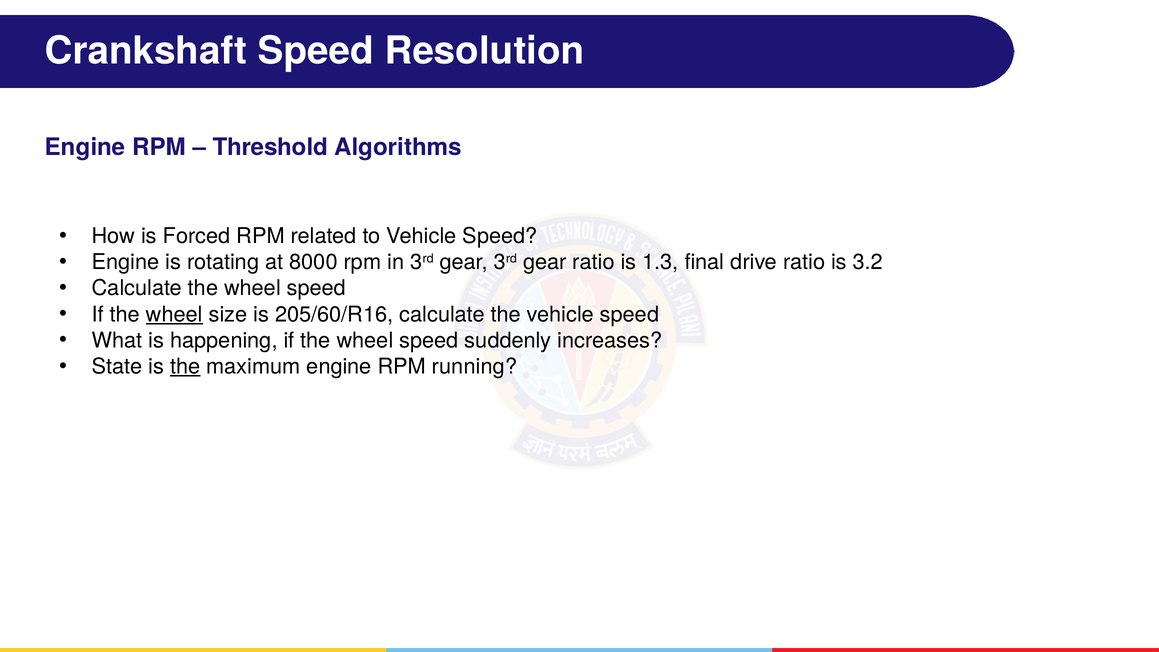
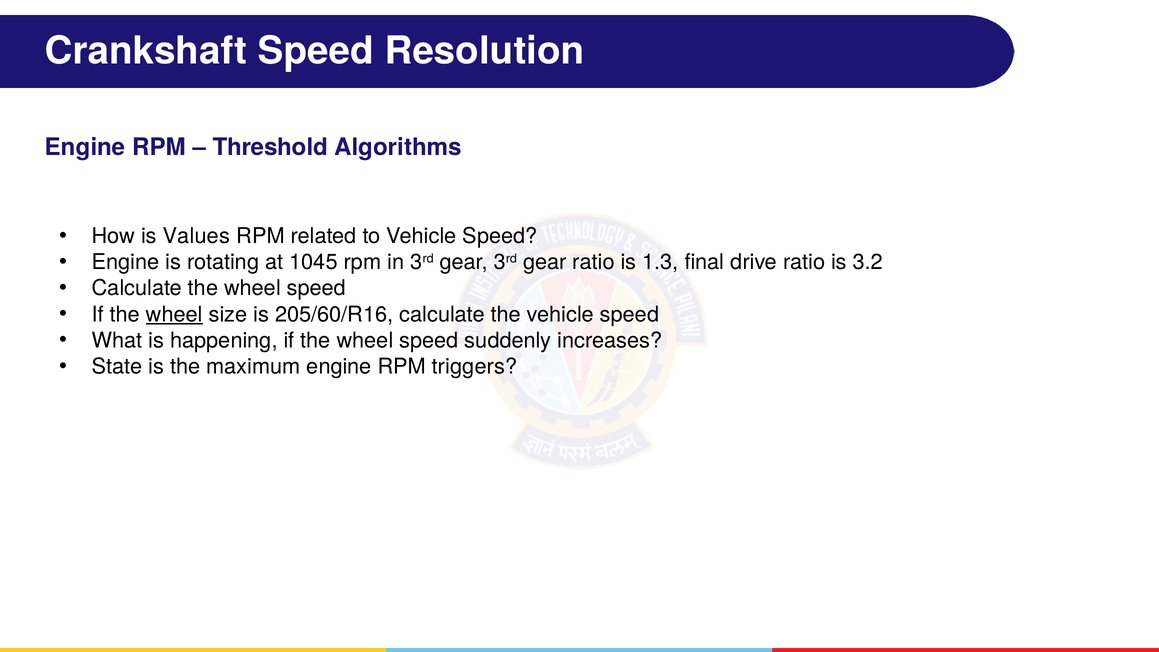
Forced: Forced -> Values
8000: 8000 -> 1045
the at (185, 366) underline: present -> none
running: running -> triggers
